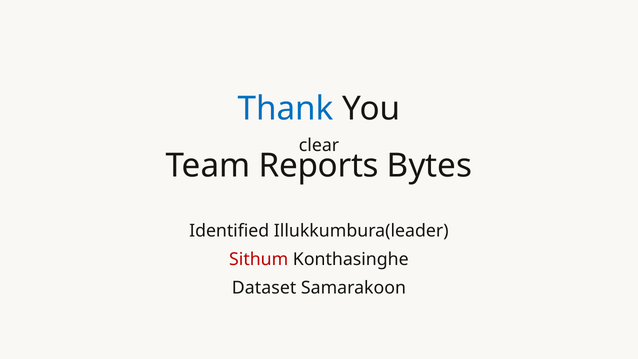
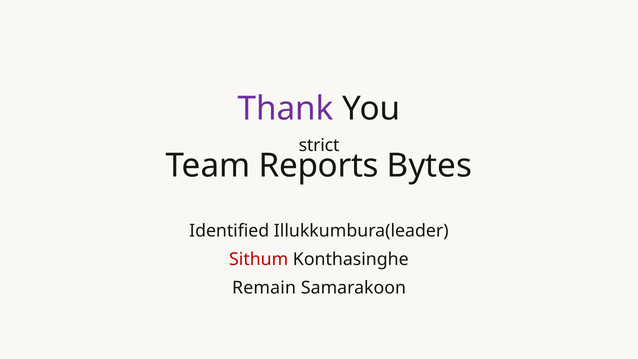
Thank colour: blue -> purple
clear: clear -> strict
Dataset: Dataset -> Remain
